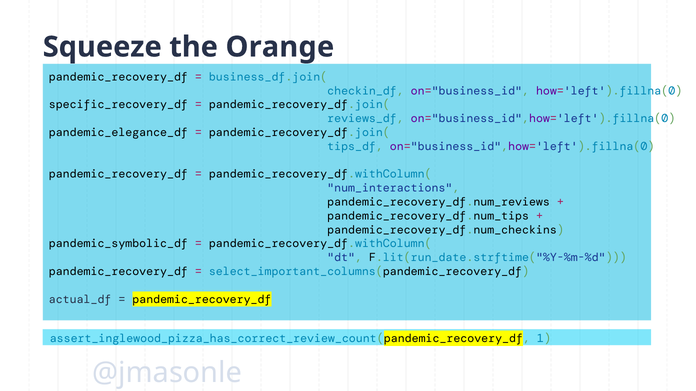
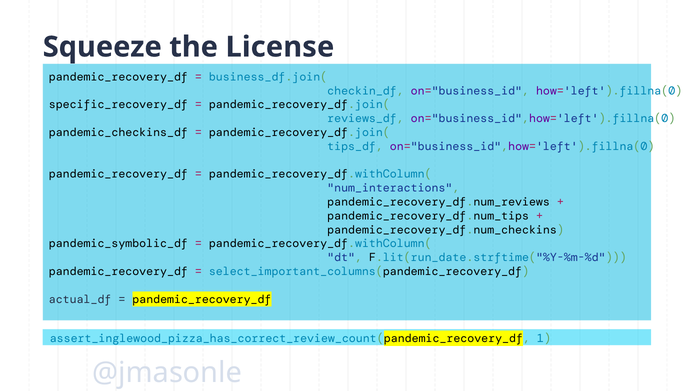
Orange: Orange -> License
pandemic_elegance_df: pandemic_elegance_df -> pandemic_checkins_df
